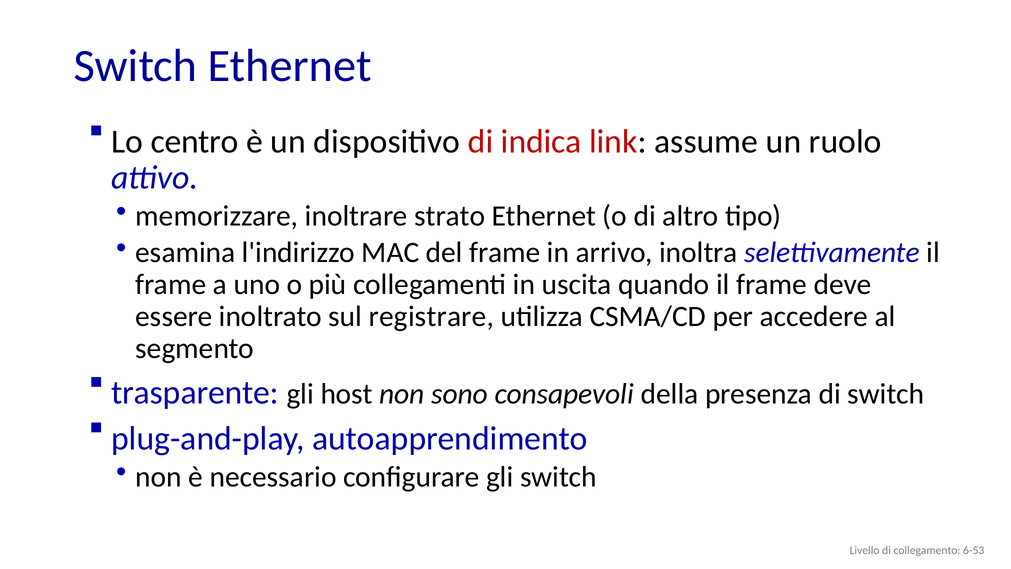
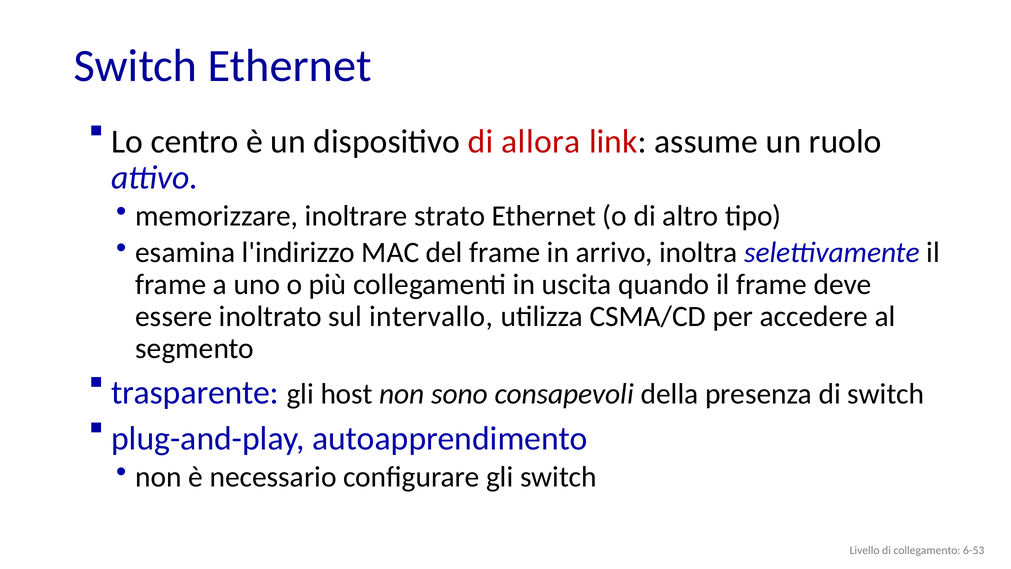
indica: indica -> allora
registrare: registrare -> intervallo
